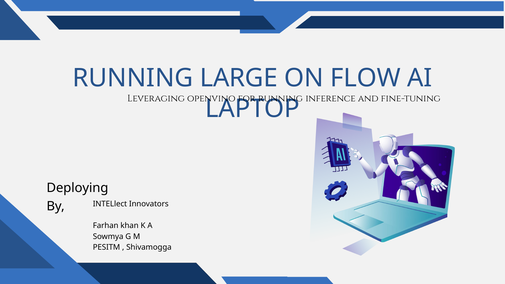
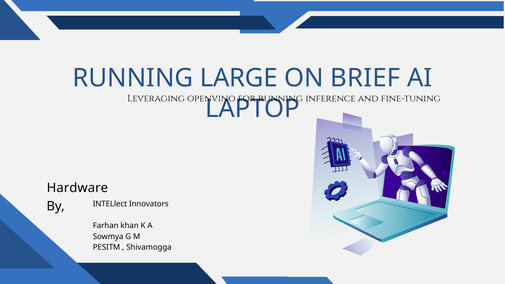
FLOW: FLOW -> BRIEF
Deploying: Deploying -> Hardware
